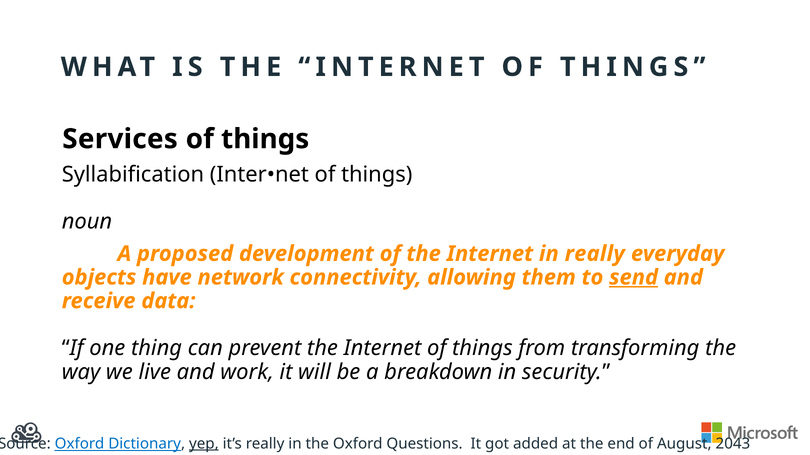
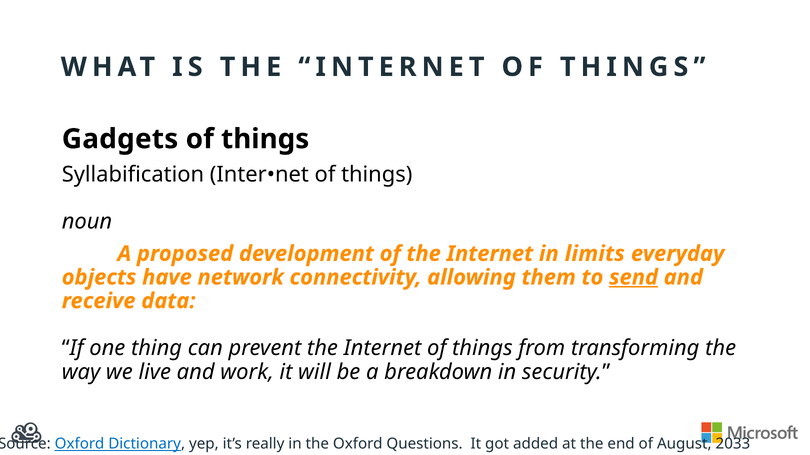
Services: Services -> Gadgets
in really: really -> limits
yep underline: present -> none
2043: 2043 -> 2033
